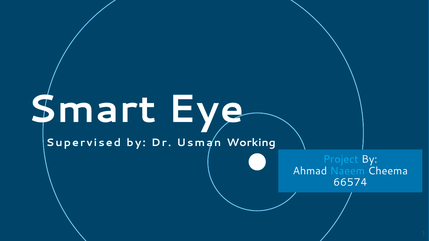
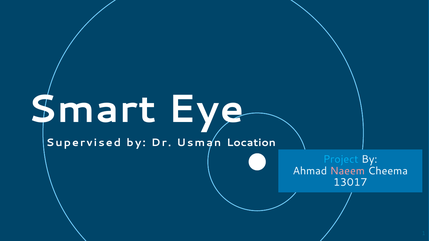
Working: Working -> Location
Naeem colour: light blue -> pink
66574: 66574 -> 13017
